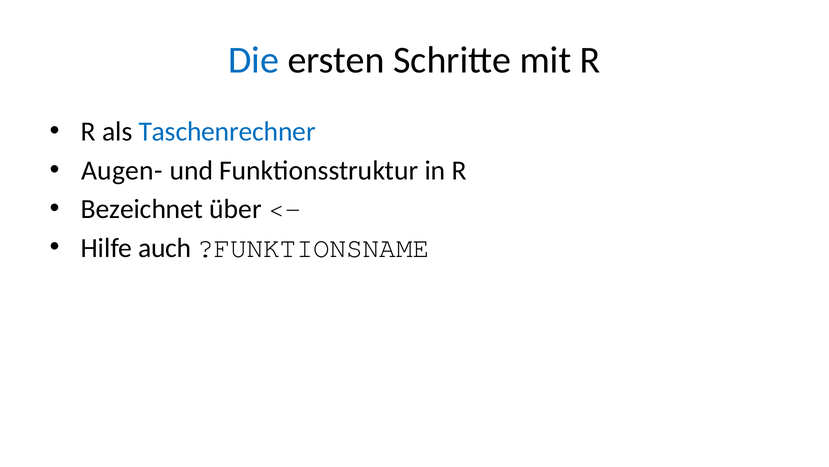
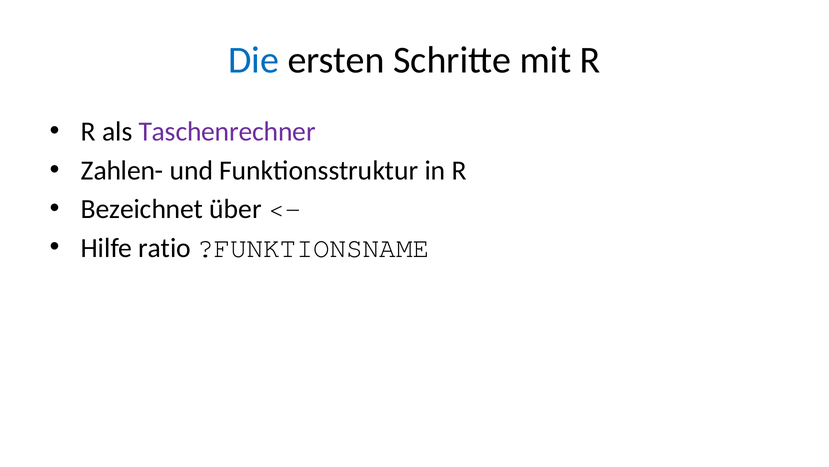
Taschenrechner colour: blue -> purple
Augen-: Augen- -> Zahlen-
auch: auch -> ratio
